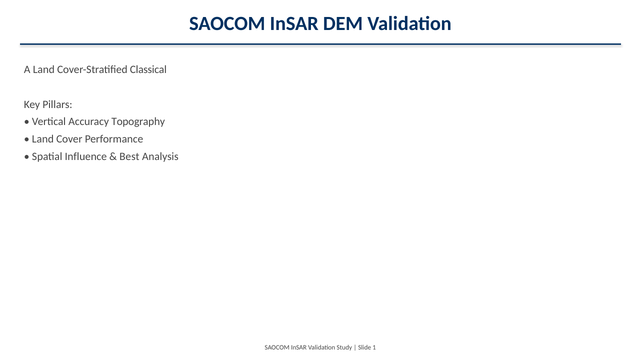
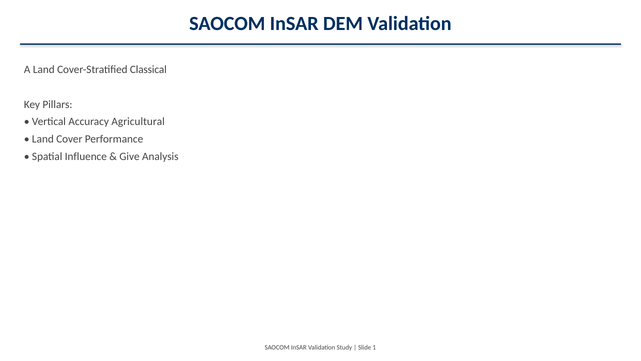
Topography: Topography -> Agricultural
Best: Best -> Give
